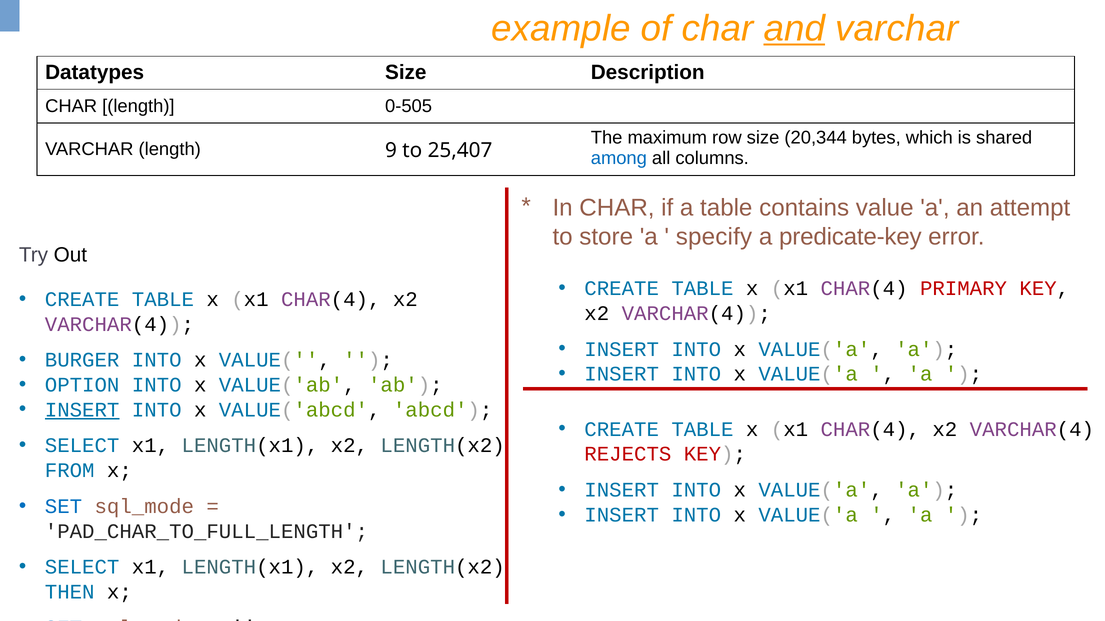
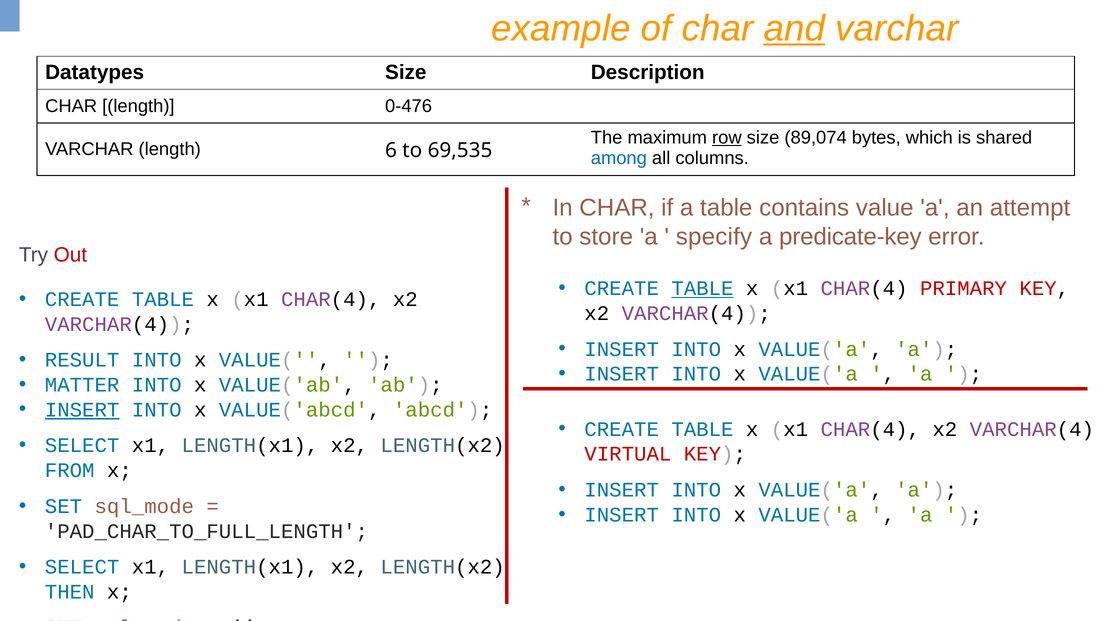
0-505: 0-505 -> 0-476
row underline: none -> present
20,344: 20,344 -> 89,074
9: 9 -> 6
25,407: 25,407 -> 69,535
Out colour: black -> red
TABLE at (702, 289) underline: none -> present
BURGER: BURGER -> RESULT
OPTION: OPTION -> MATTER
REJECTS: REJECTS -> VIRTUAL
